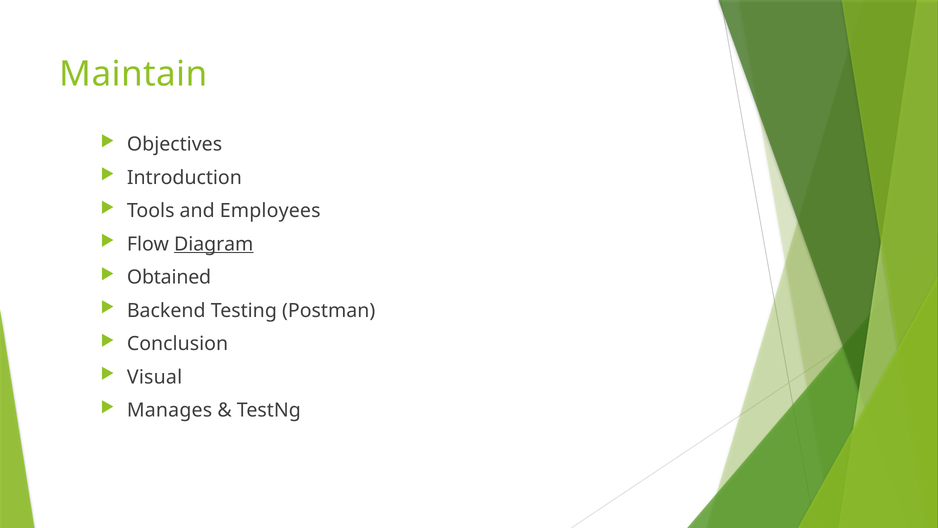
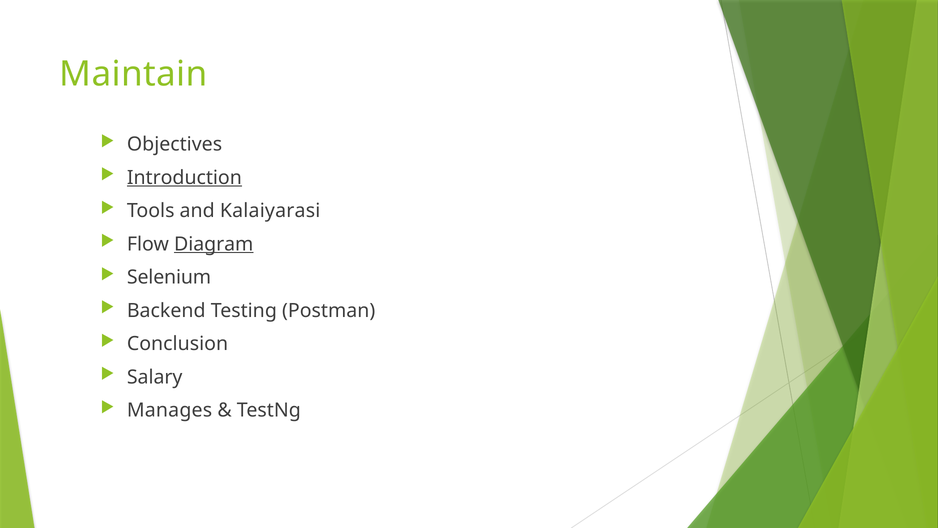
Introduction underline: none -> present
Employees: Employees -> Kalaiyarasi
Obtained: Obtained -> Selenium
Visual: Visual -> Salary
